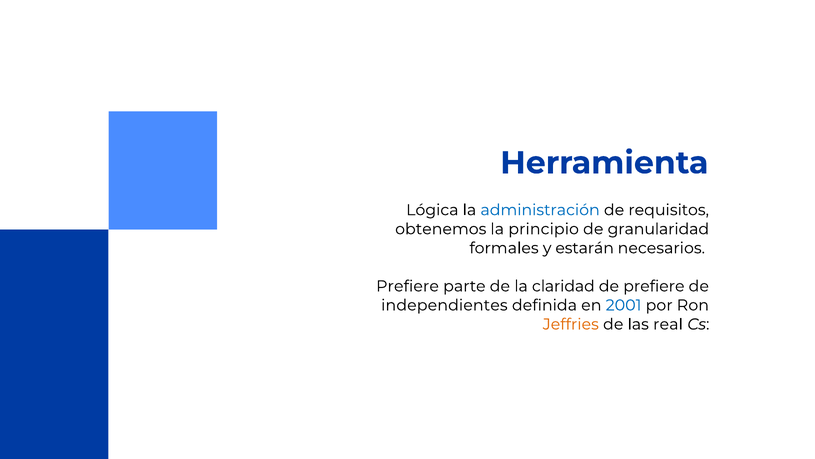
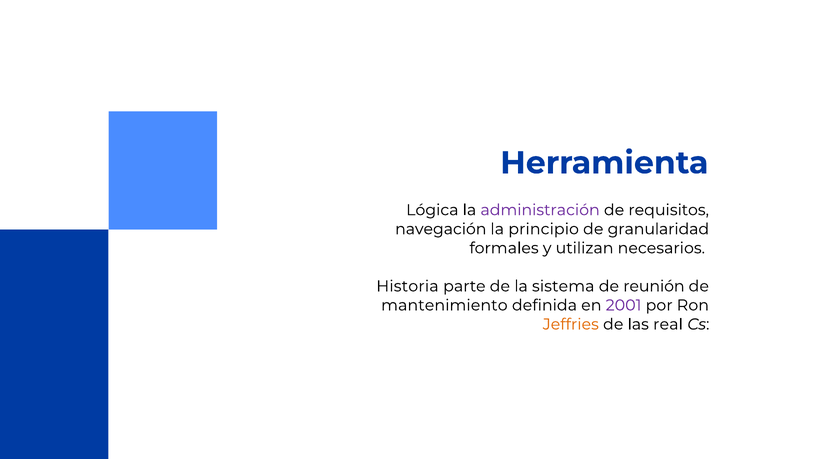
administración colour: blue -> purple
obtenemos: obtenemos -> navegación
estarán: estarán -> utilizan
Prefiere at (408, 286): Prefiere -> Historia
claridad: claridad -> sistema
de prefiere: prefiere -> reunión
independientes: independientes -> mantenimiento
2001 colour: blue -> purple
